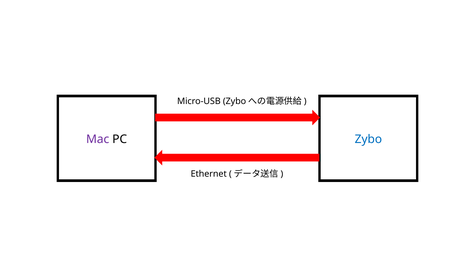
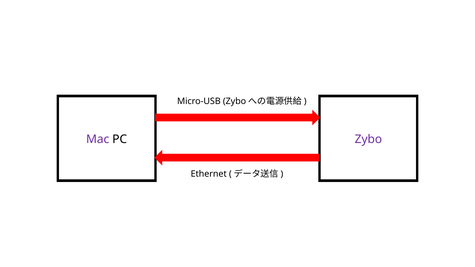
Zybo colour: blue -> purple
